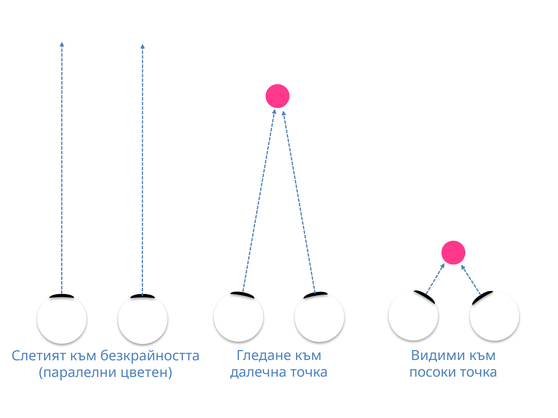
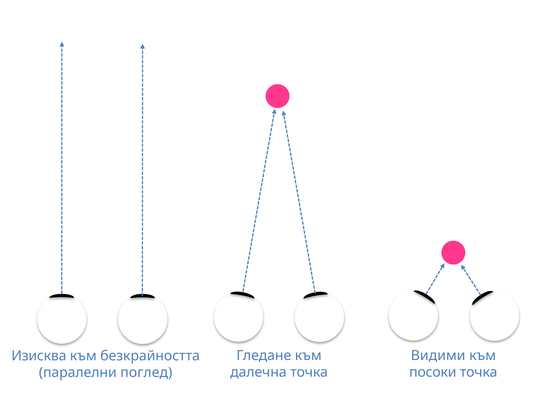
Слетият: Слетият -> Изисква
цветен: цветен -> поглед
